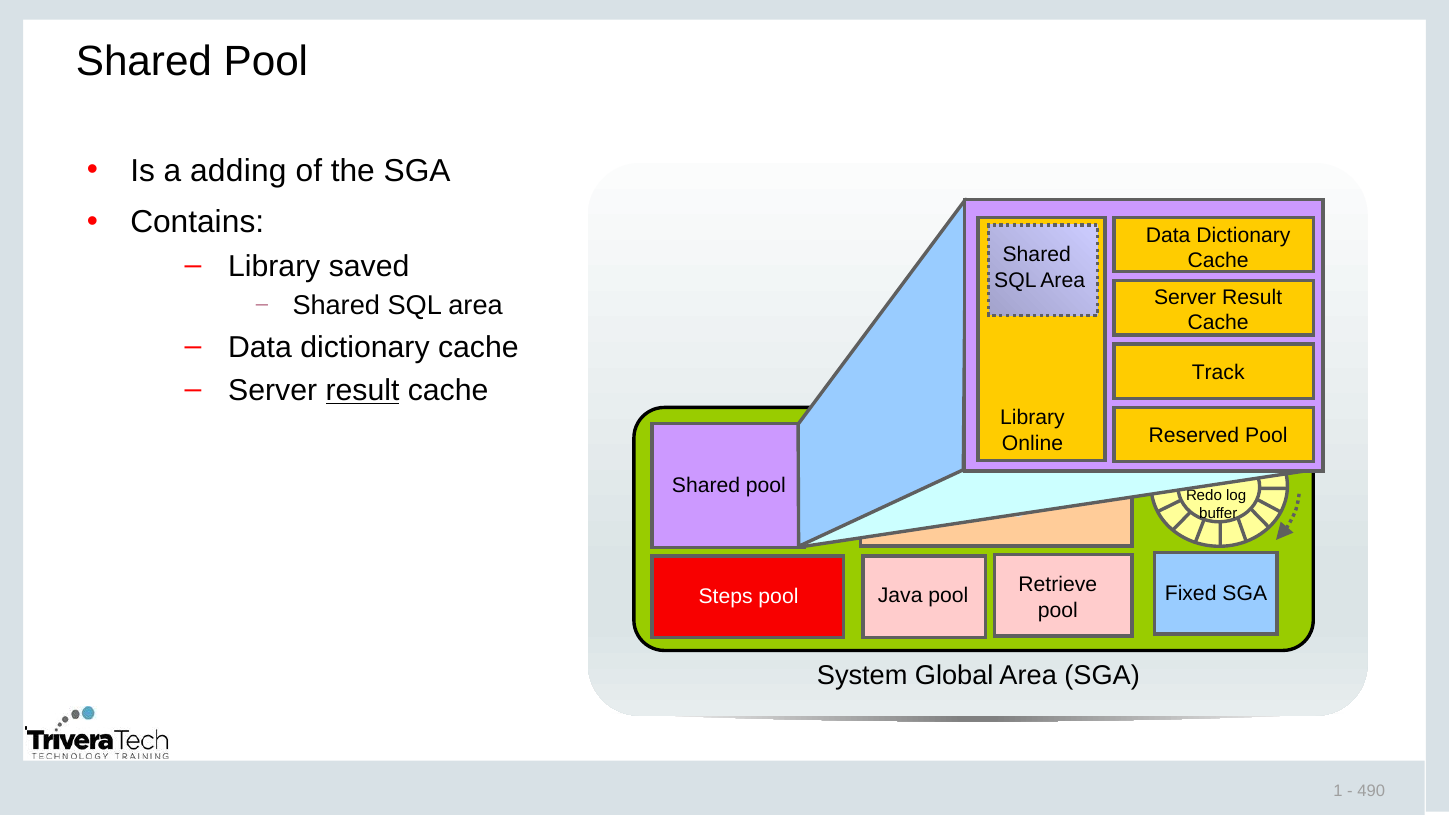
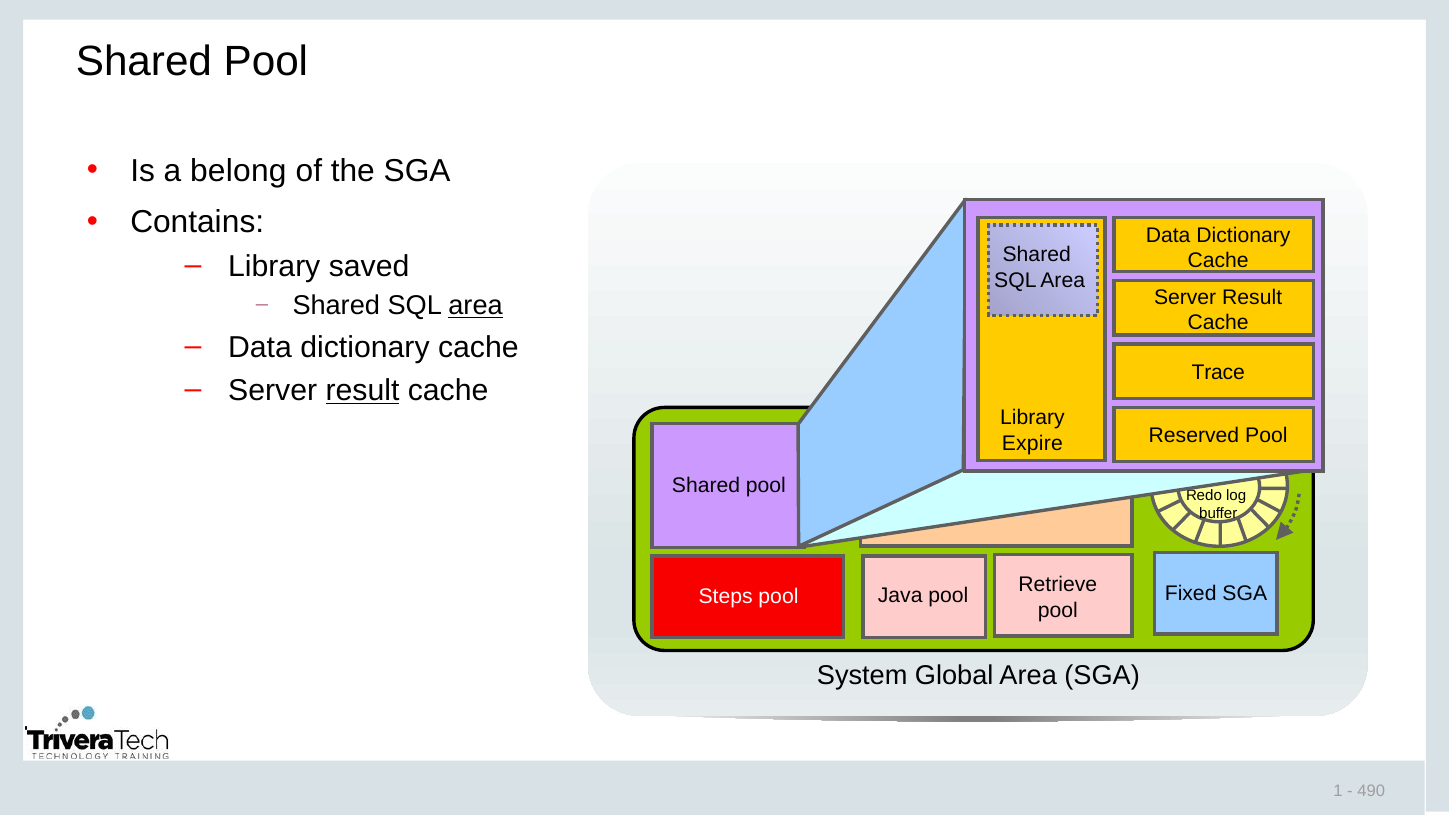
adding: adding -> belong
area at (476, 306) underline: none -> present
Track: Track -> Trace
Online: Online -> Expire
